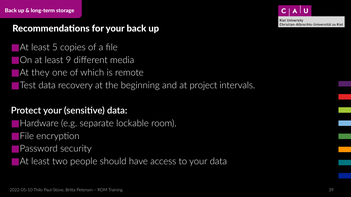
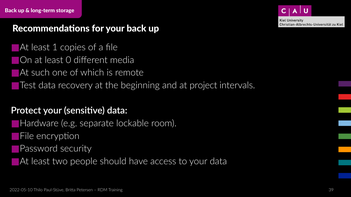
5: 5 -> 1
9: 9 -> 0
they: they -> such
